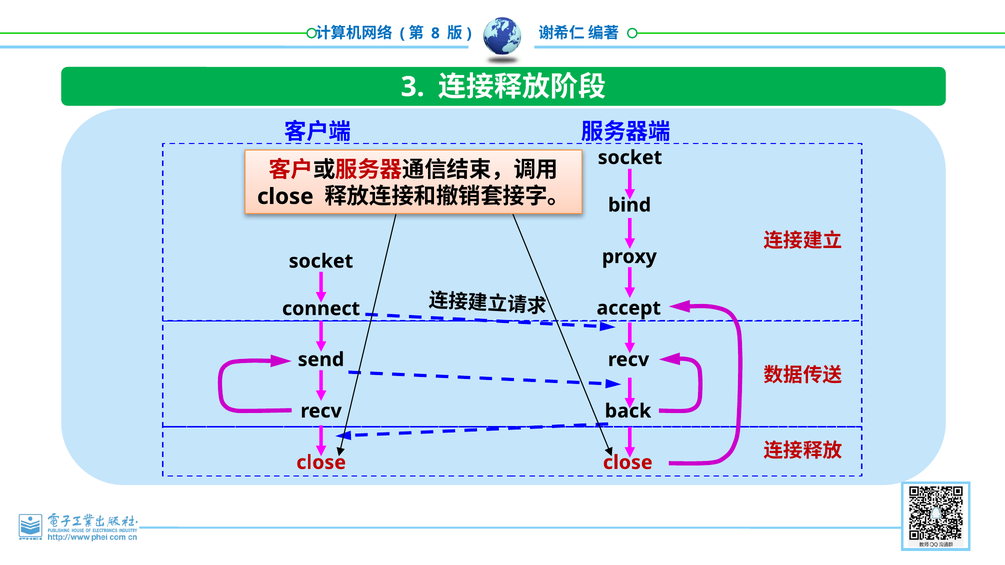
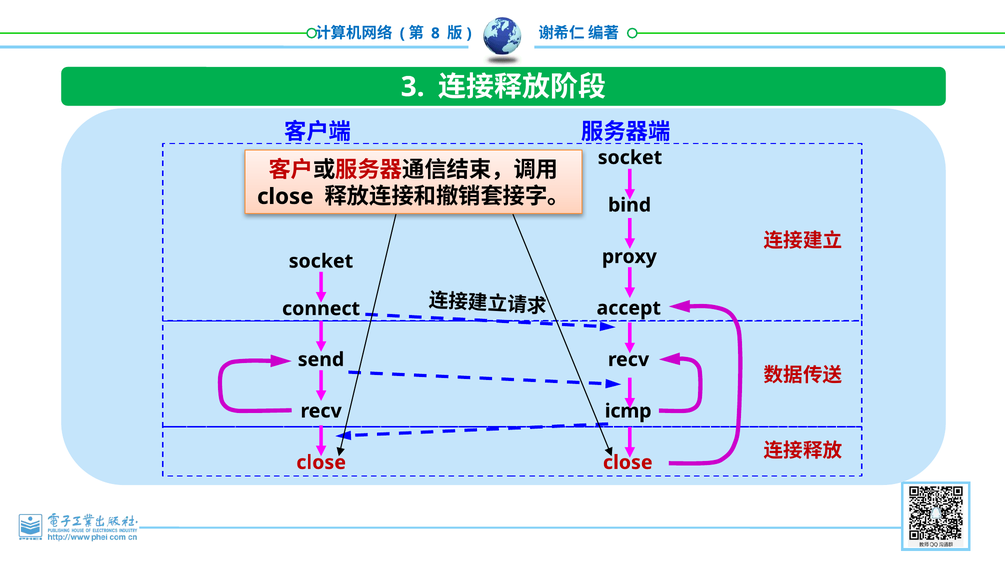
back: back -> icmp
